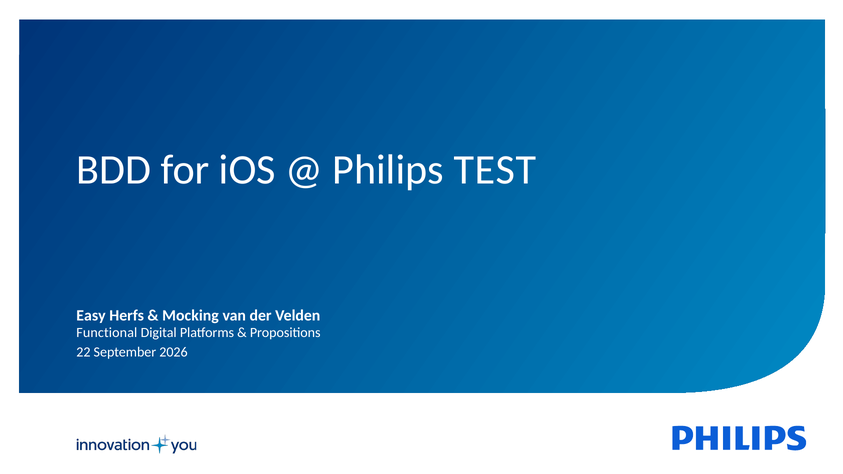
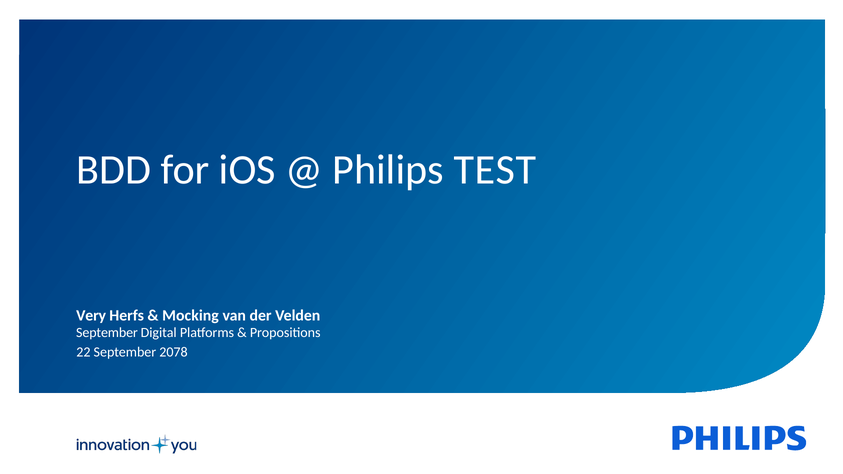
Easy: Easy -> Very
Functional at (107, 333): Functional -> September
2026: 2026 -> 2078
